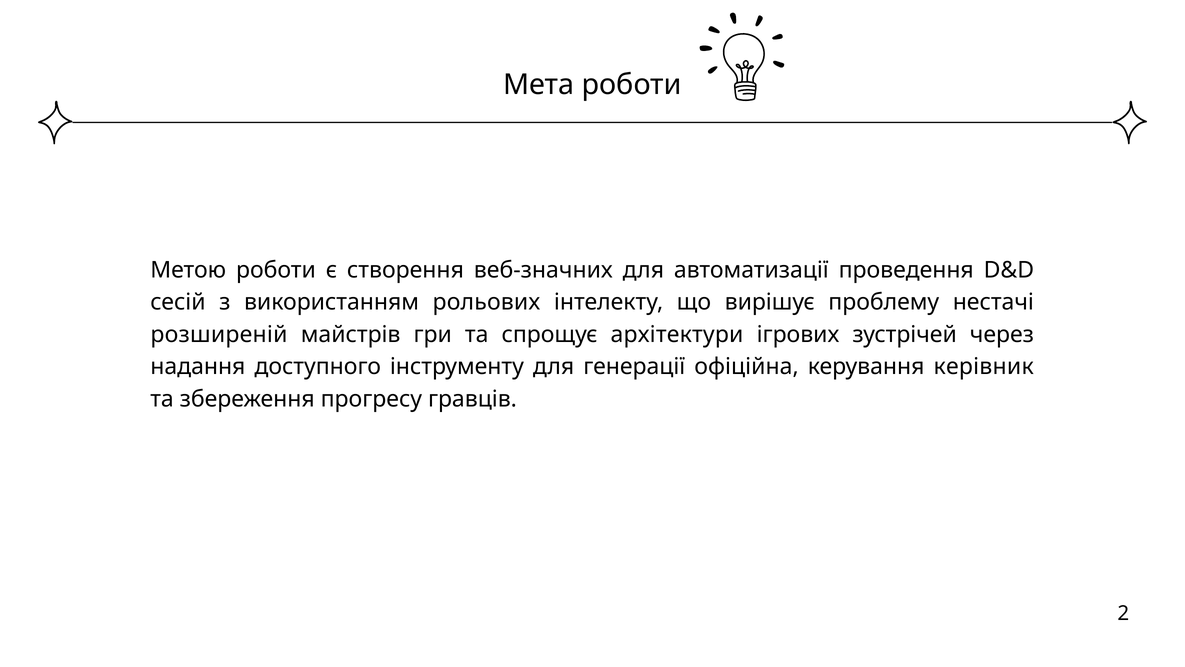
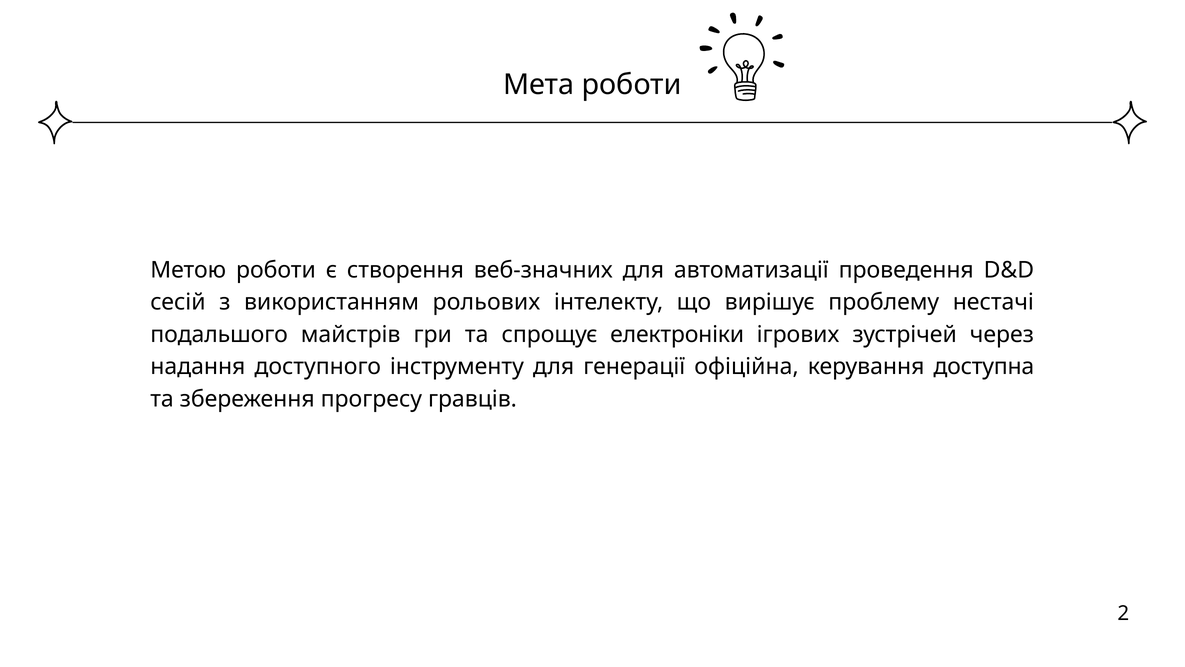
розширеній: розширеній -> подальшого
архітектури: архітектури -> електроніки
керівник: керівник -> доступна
